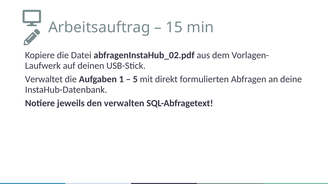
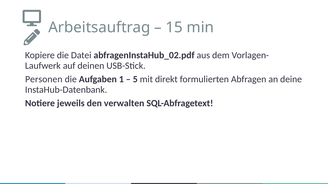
Verwaltet: Verwaltet -> Personen
